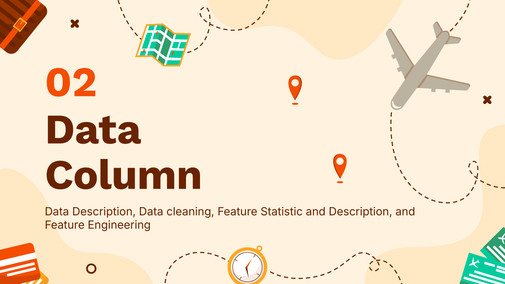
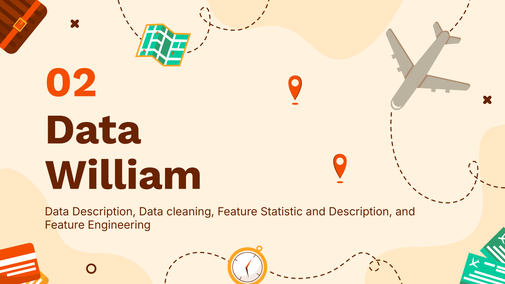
Column: Column -> William
